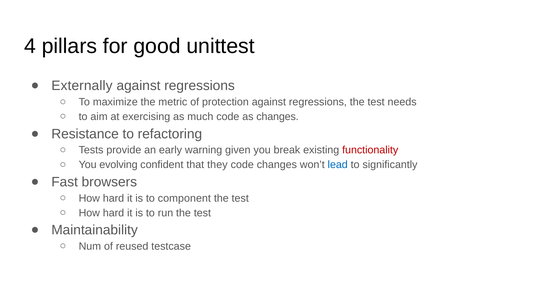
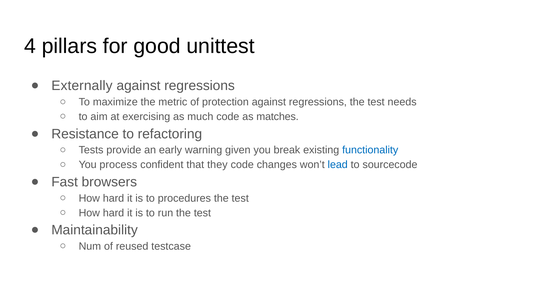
as changes: changes -> matches
functionality colour: red -> blue
evolving: evolving -> process
significantly: significantly -> sourcecode
component: component -> procedures
